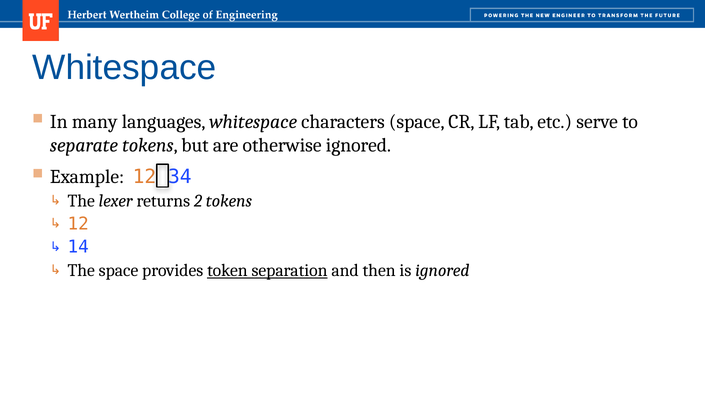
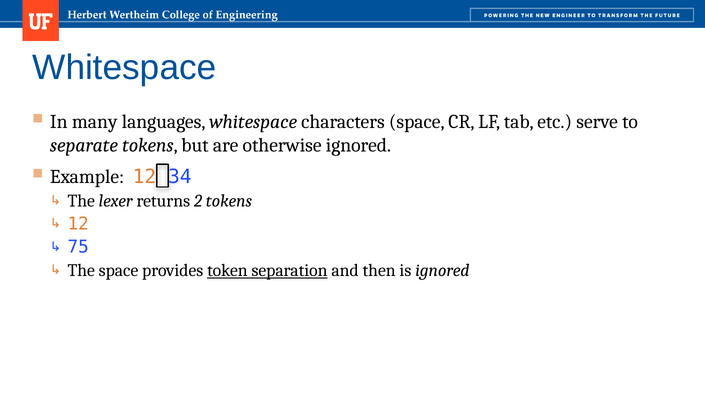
14: 14 -> 75
